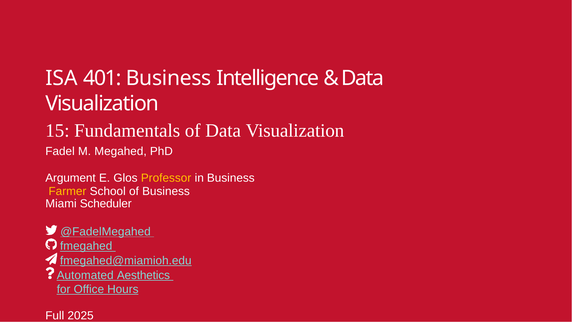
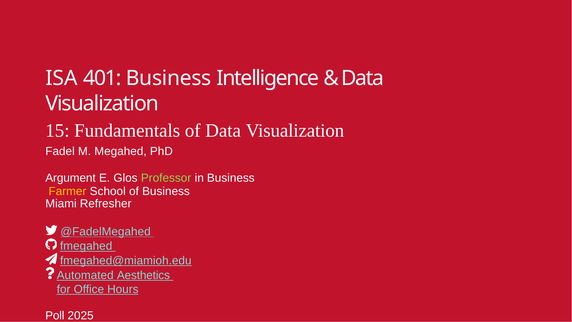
Professor colour: yellow -> light green
Scheduler: Scheduler -> Refresher
Full: Full -> Poll
